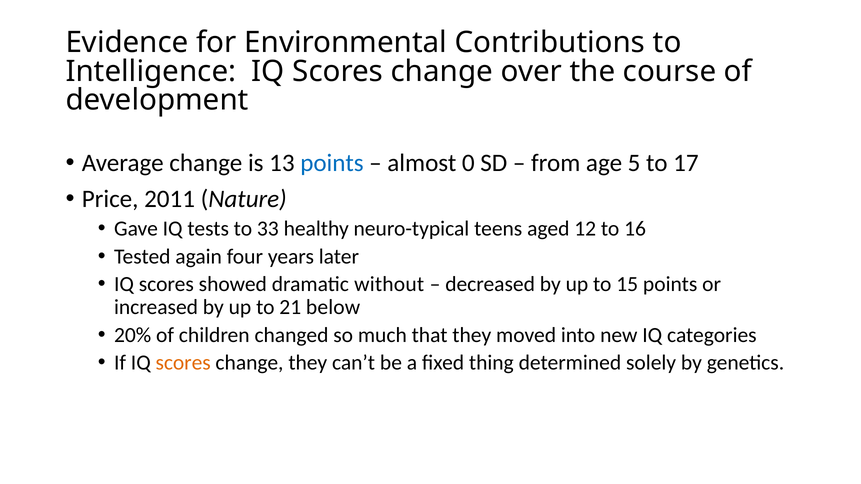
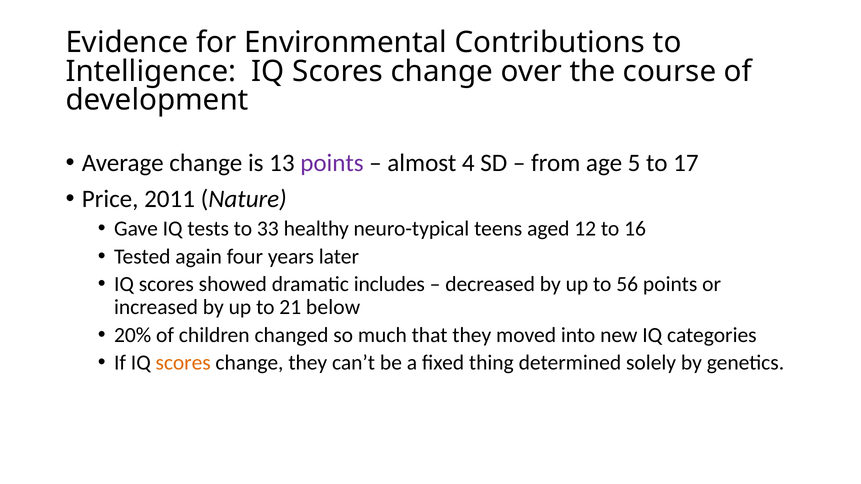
points at (332, 163) colour: blue -> purple
0: 0 -> 4
without: without -> includes
15: 15 -> 56
